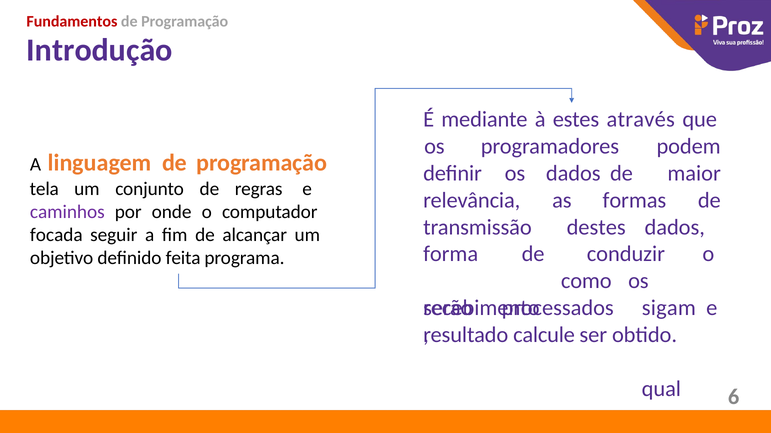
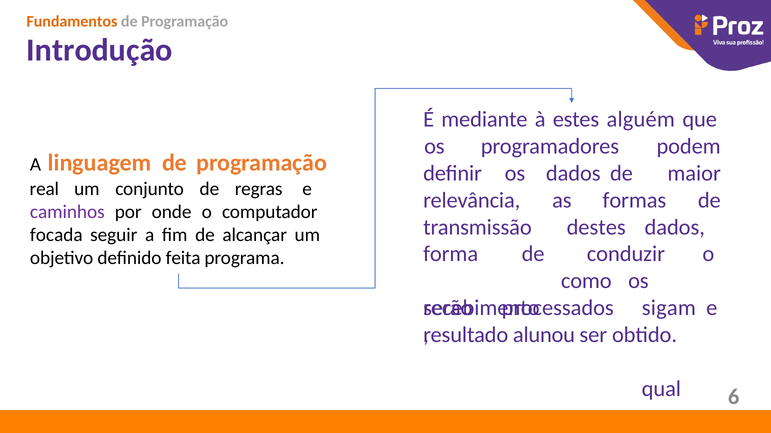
Fundamentos colour: red -> orange
através: através -> alguém
tela: tela -> real
calcule: calcule -> alunou
